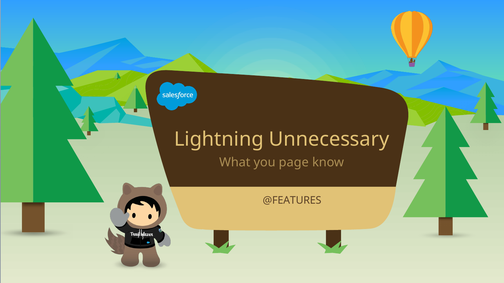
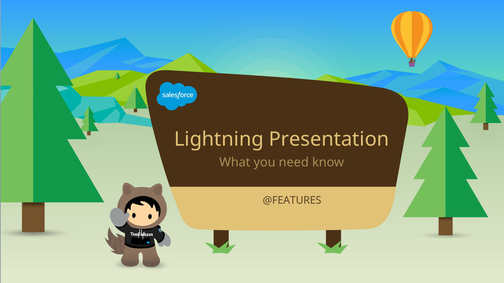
Unnecessary: Unnecessary -> Presentation
page: page -> need
